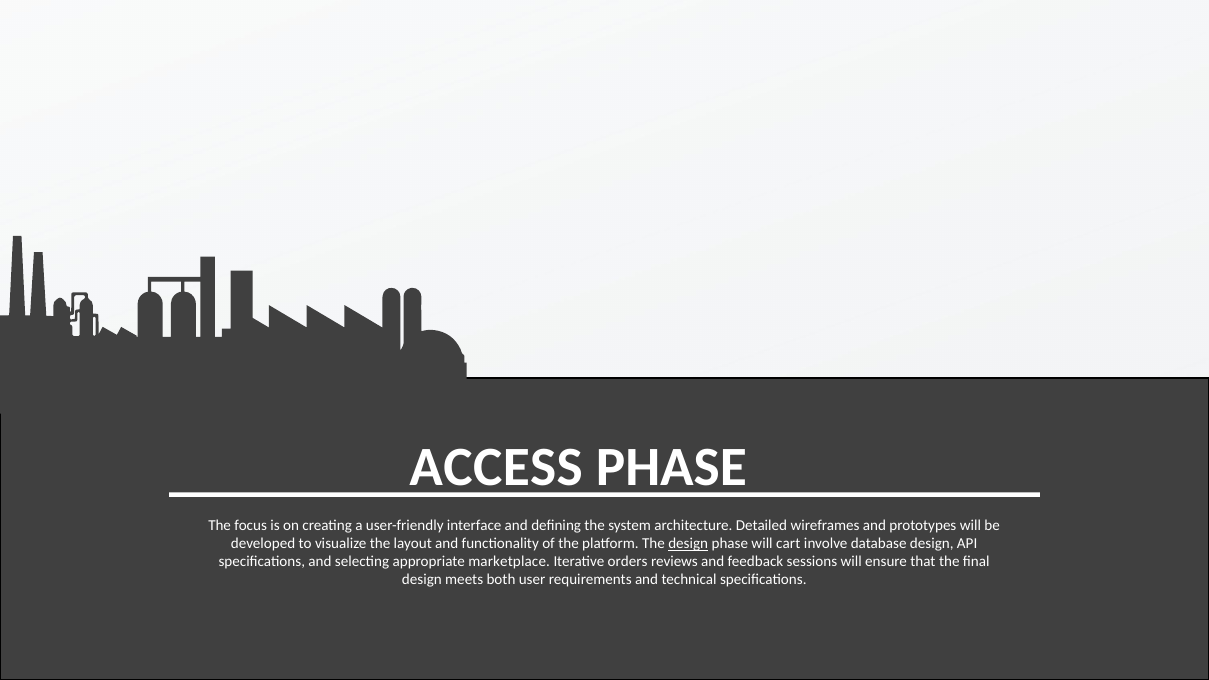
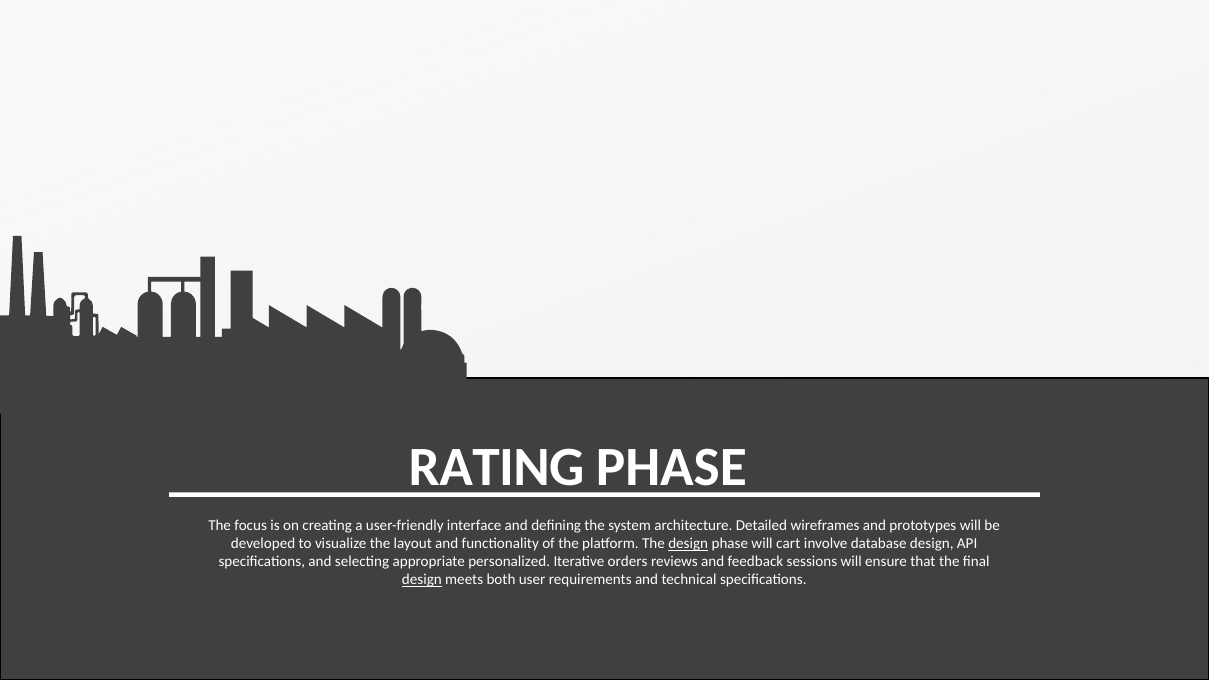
ACCESS: ACCESS -> RATING
marketplace: marketplace -> personalized
design at (422, 580) underline: none -> present
